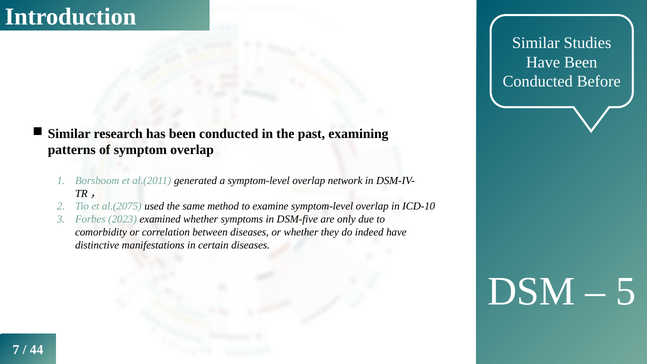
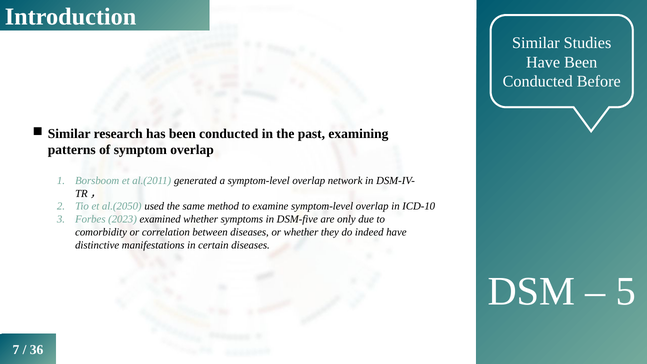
al.(2075: al.(2075 -> al.(2050
44: 44 -> 36
